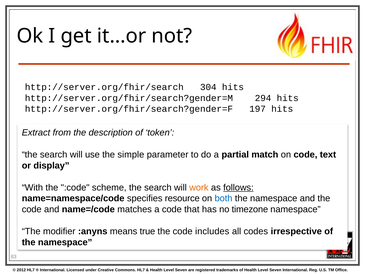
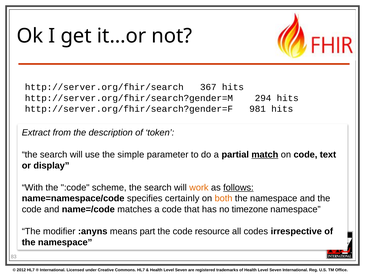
304: 304 -> 367
197: 197 -> 981
match underline: none -> present
resource: resource -> certainly
both colour: blue -> orange
true: true -> part
includes: includes -> resource
